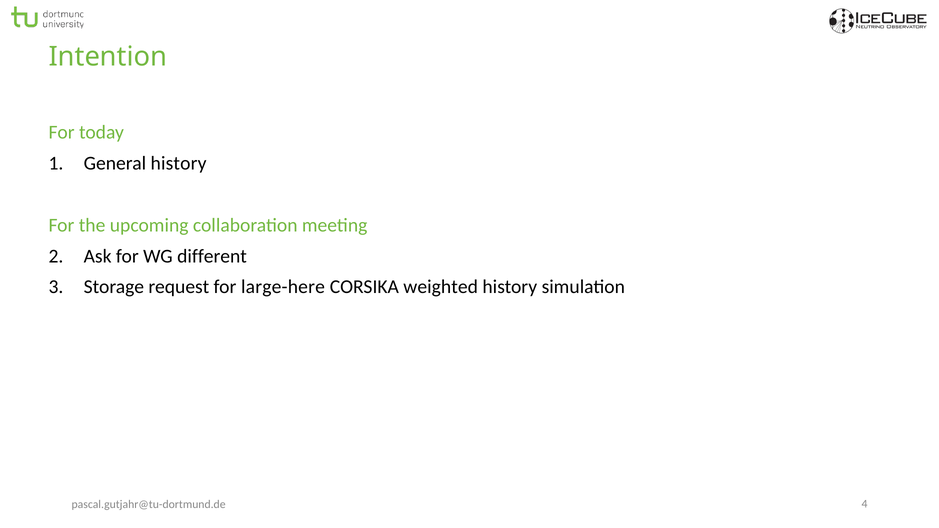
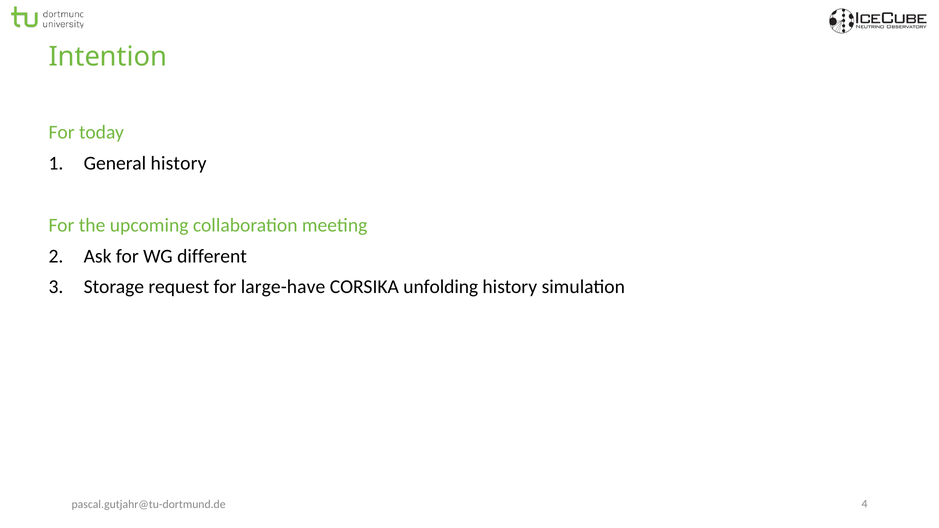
large-here: large-here -> large-have
weighted: weighted -> unfolding
